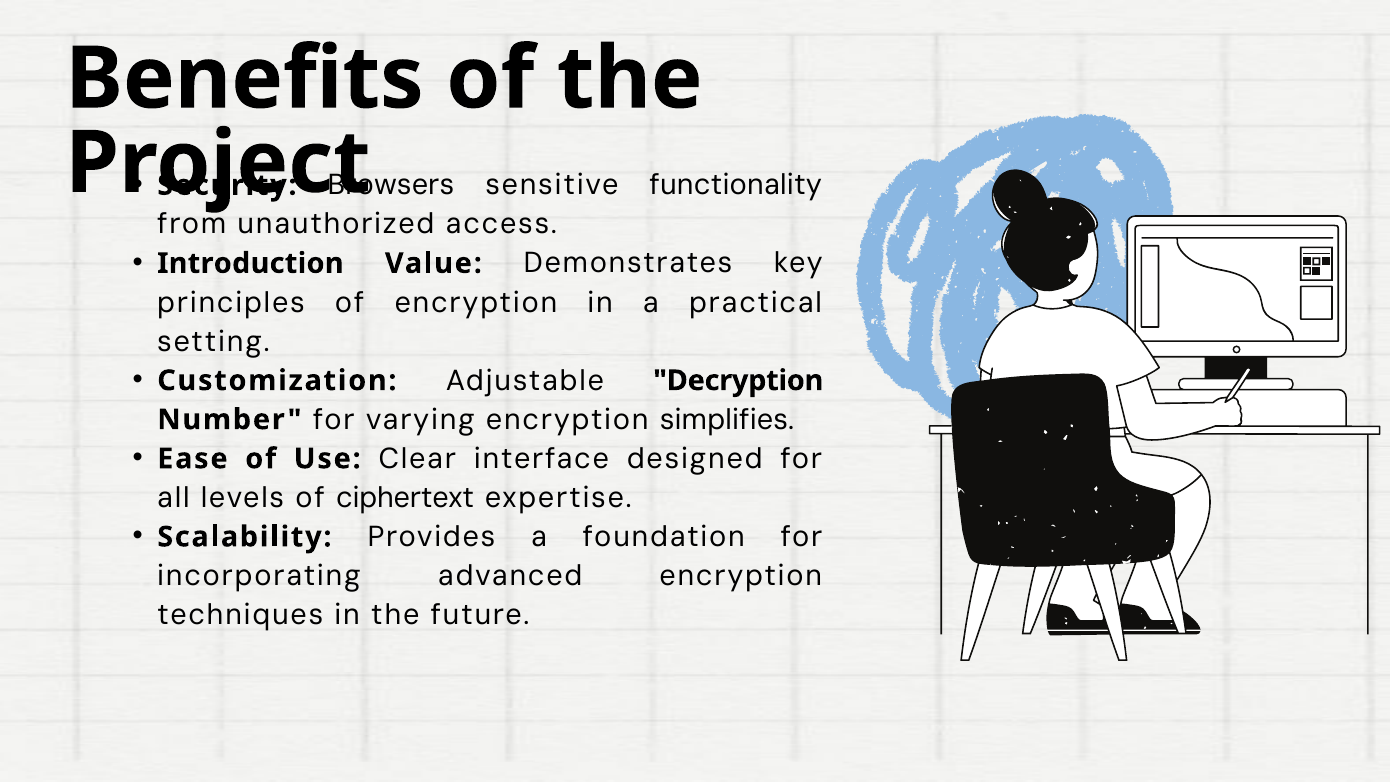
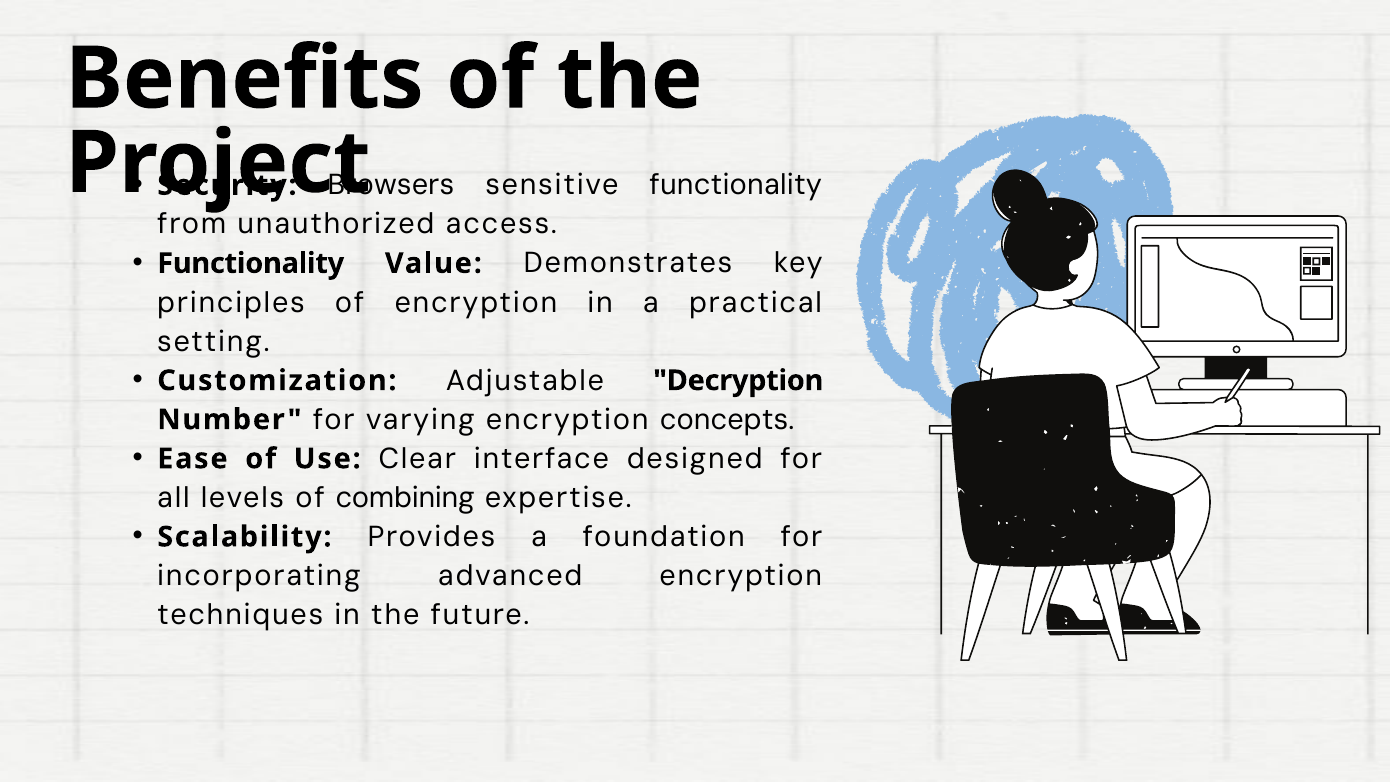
Introduction at (250, 263): Introduction -> Functionality
simplifies: simplifies -> concepts
ciphertext: ciphertext -> combining
